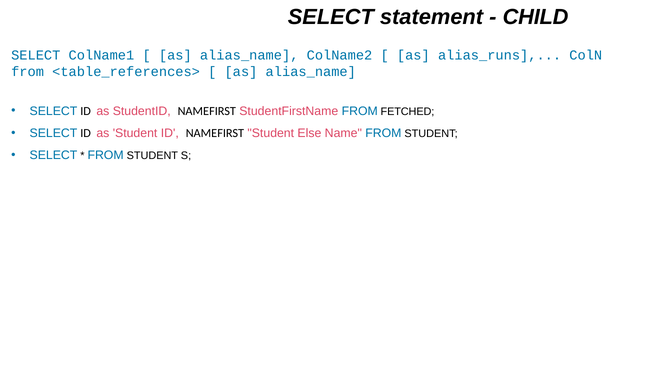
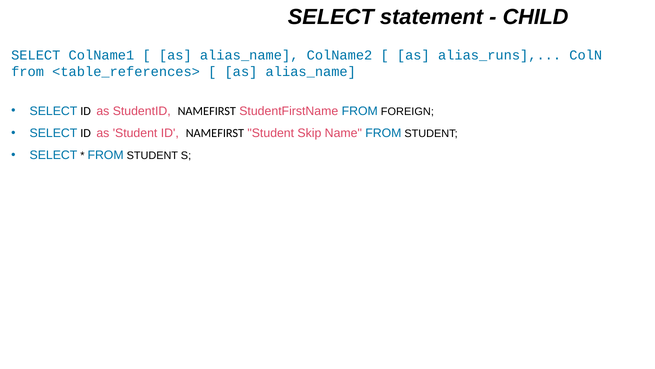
FETCHED: FETCHED -> FOREIGN
Else: Else -> Skip
